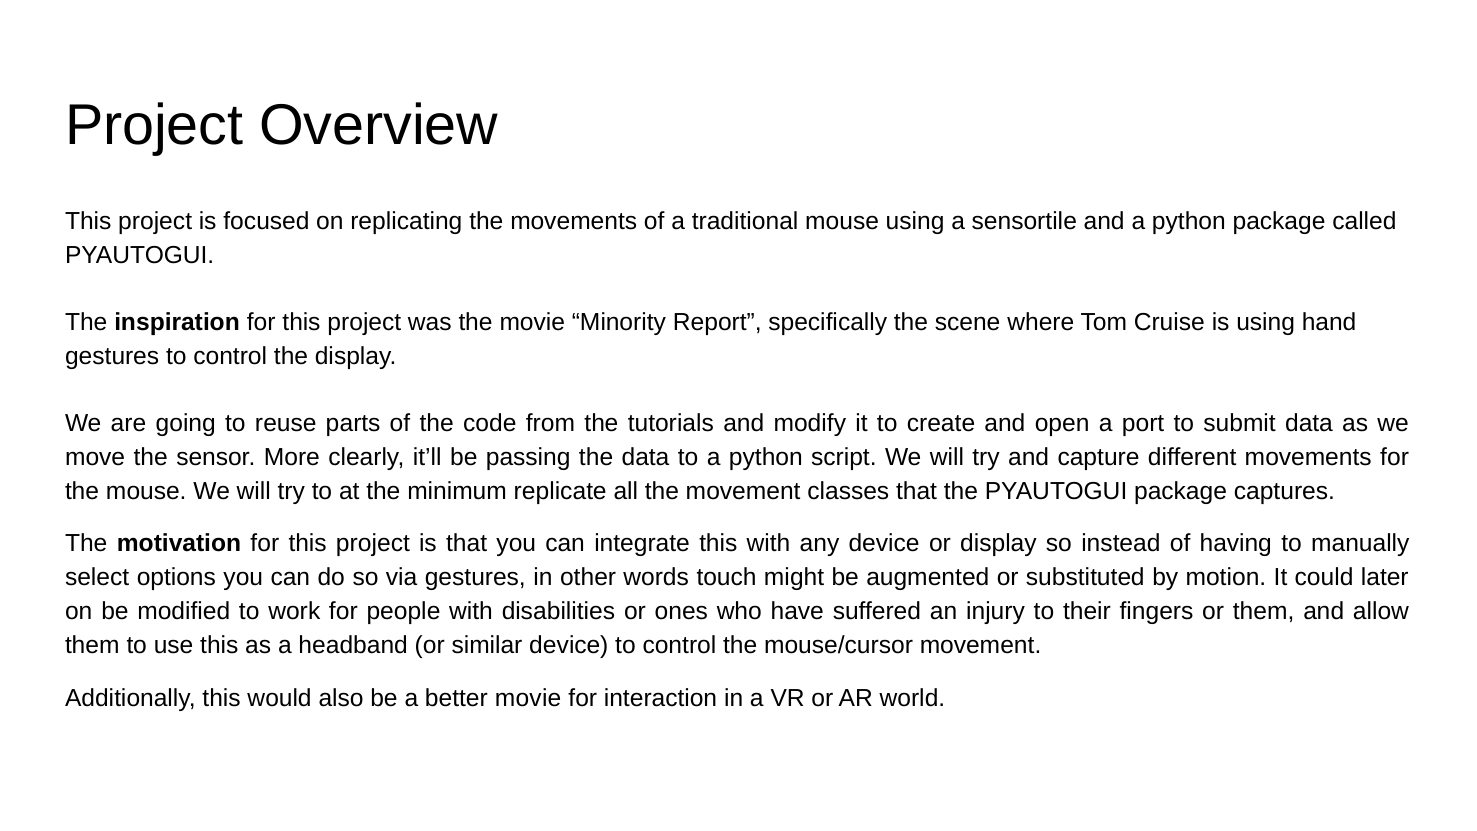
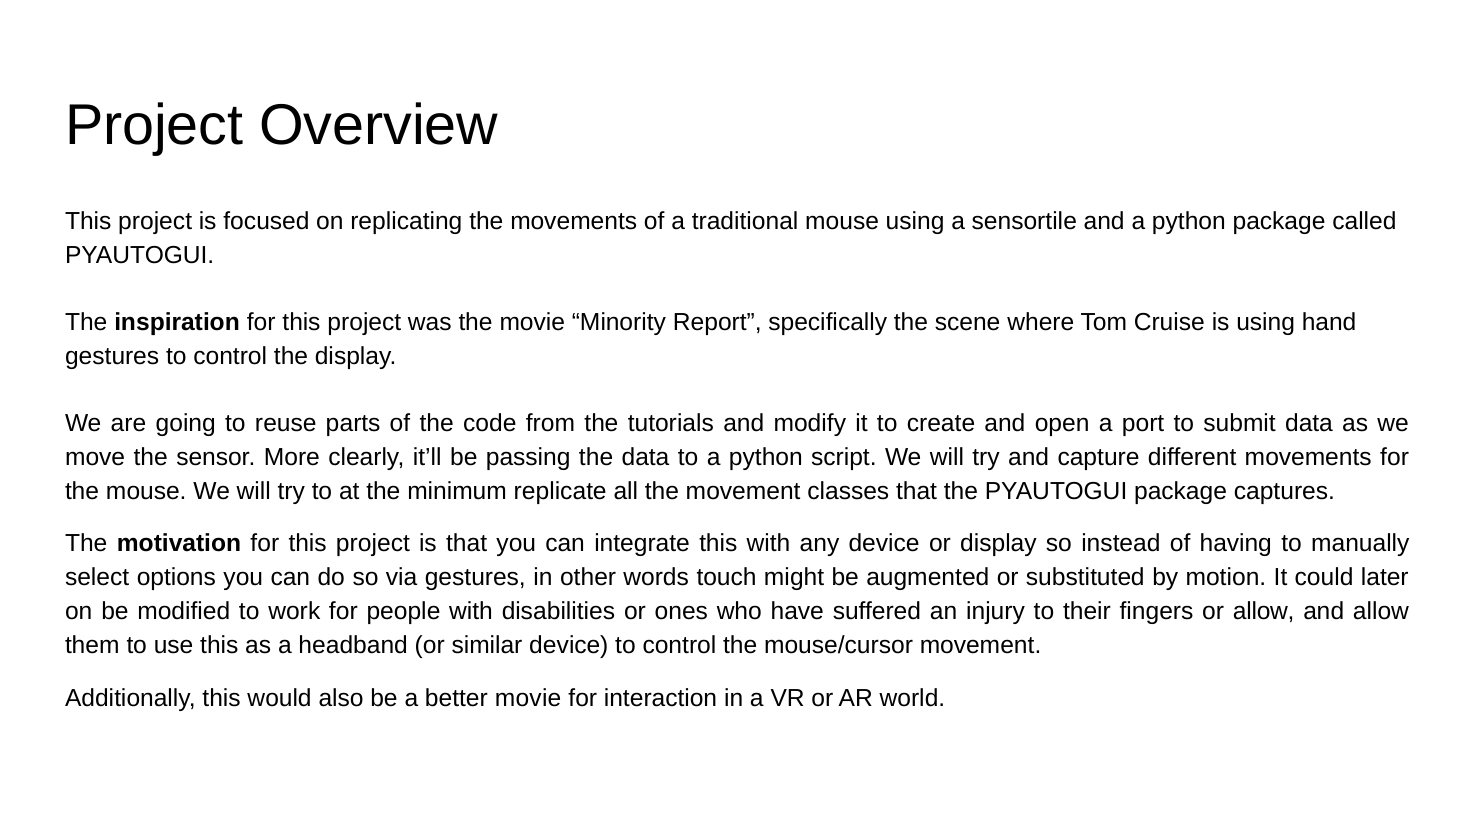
or them: them -> allow
